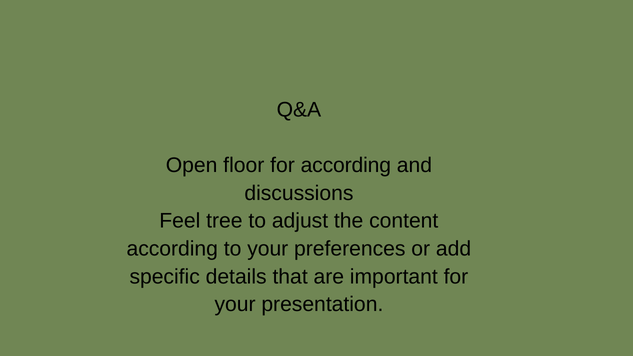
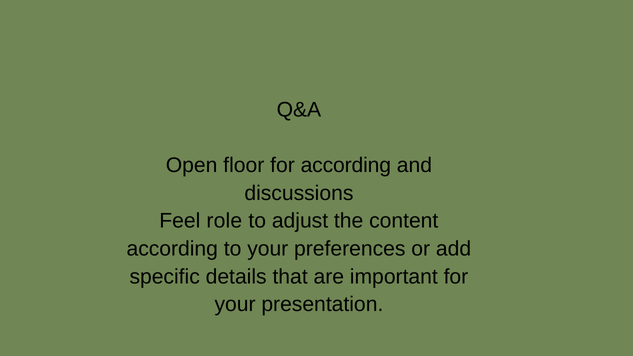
tree: tree -> role
